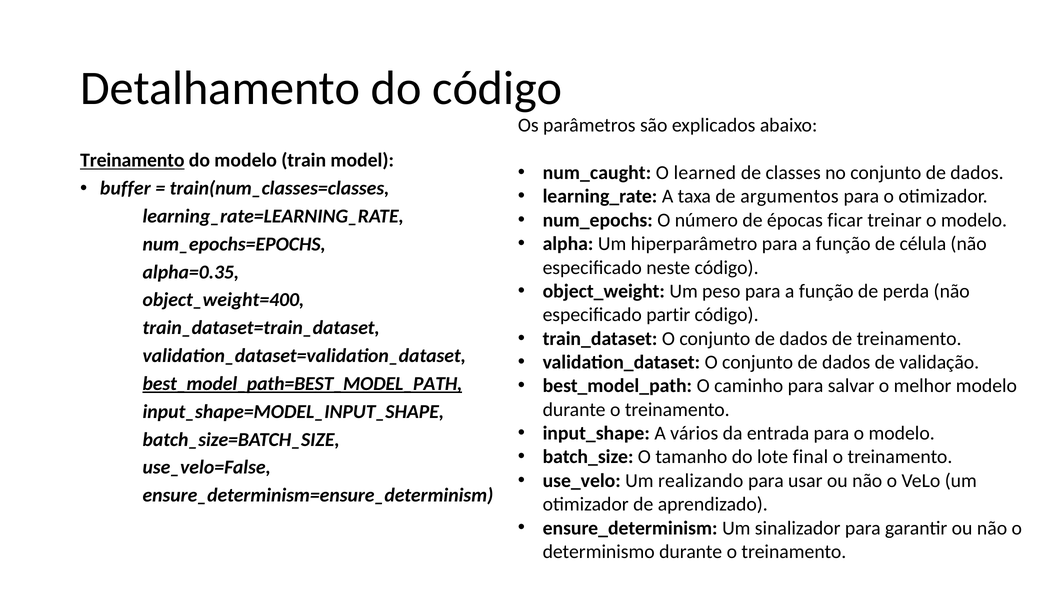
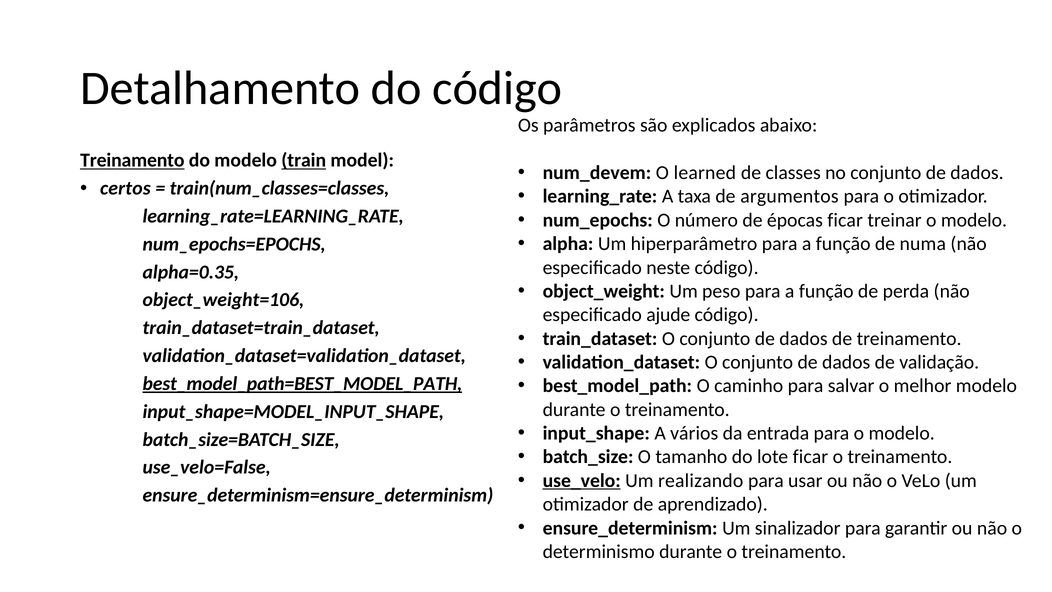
train underline: none -> present
num_caught: num_caught -> num_devem
buffer: buffer -> certos
célula: célula -> numa
object_weight=400: object_weight=400 -> object_weight=106
partir: partir -> ajude
lote final: final -> ficar
use_velo underline: none -> present
